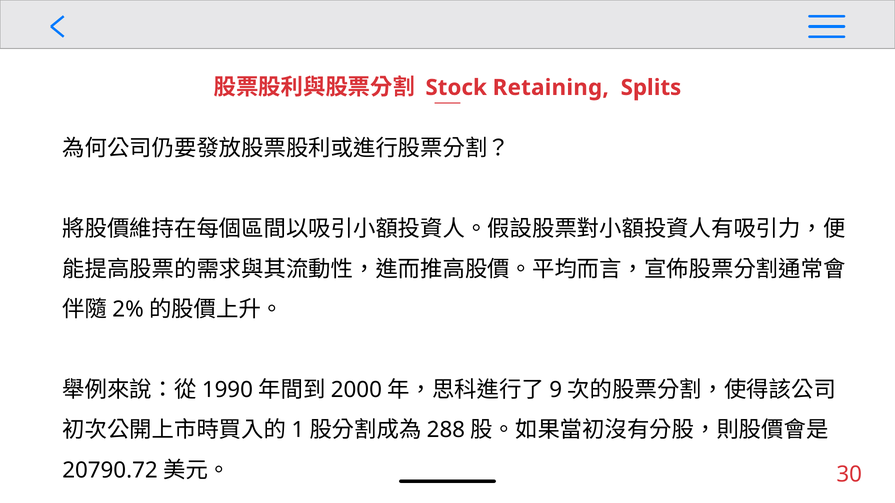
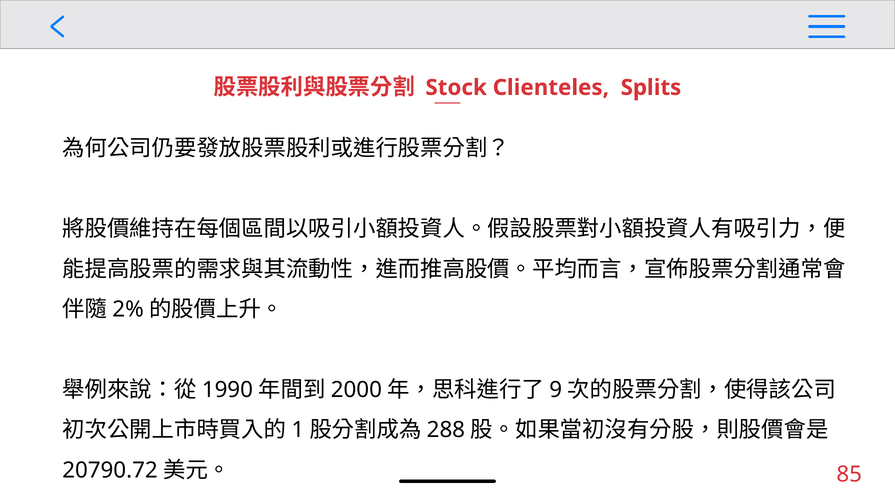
Retaining: Retaining -> Clienteles
30: 30 -> 85
